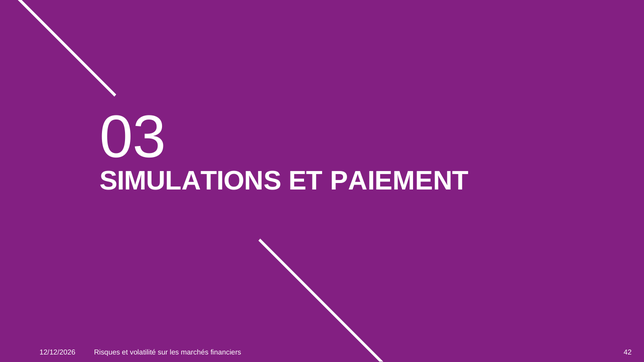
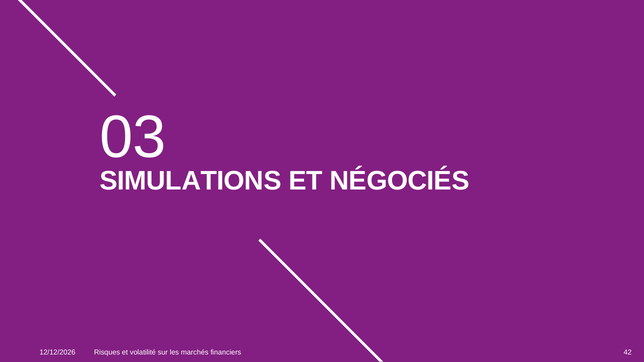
PAIEMENT: PAIEMENT -> NÉGOCIÉS
